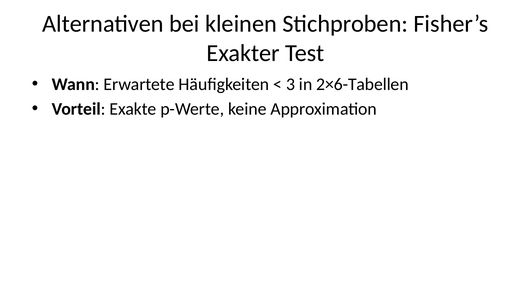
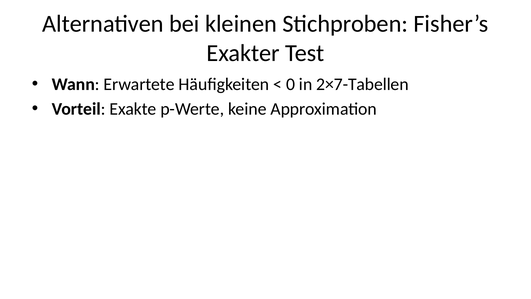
3: 3 -> 0
2×6-Tabellen: 2×6-Tabellen -> 2×7-Tabellen
